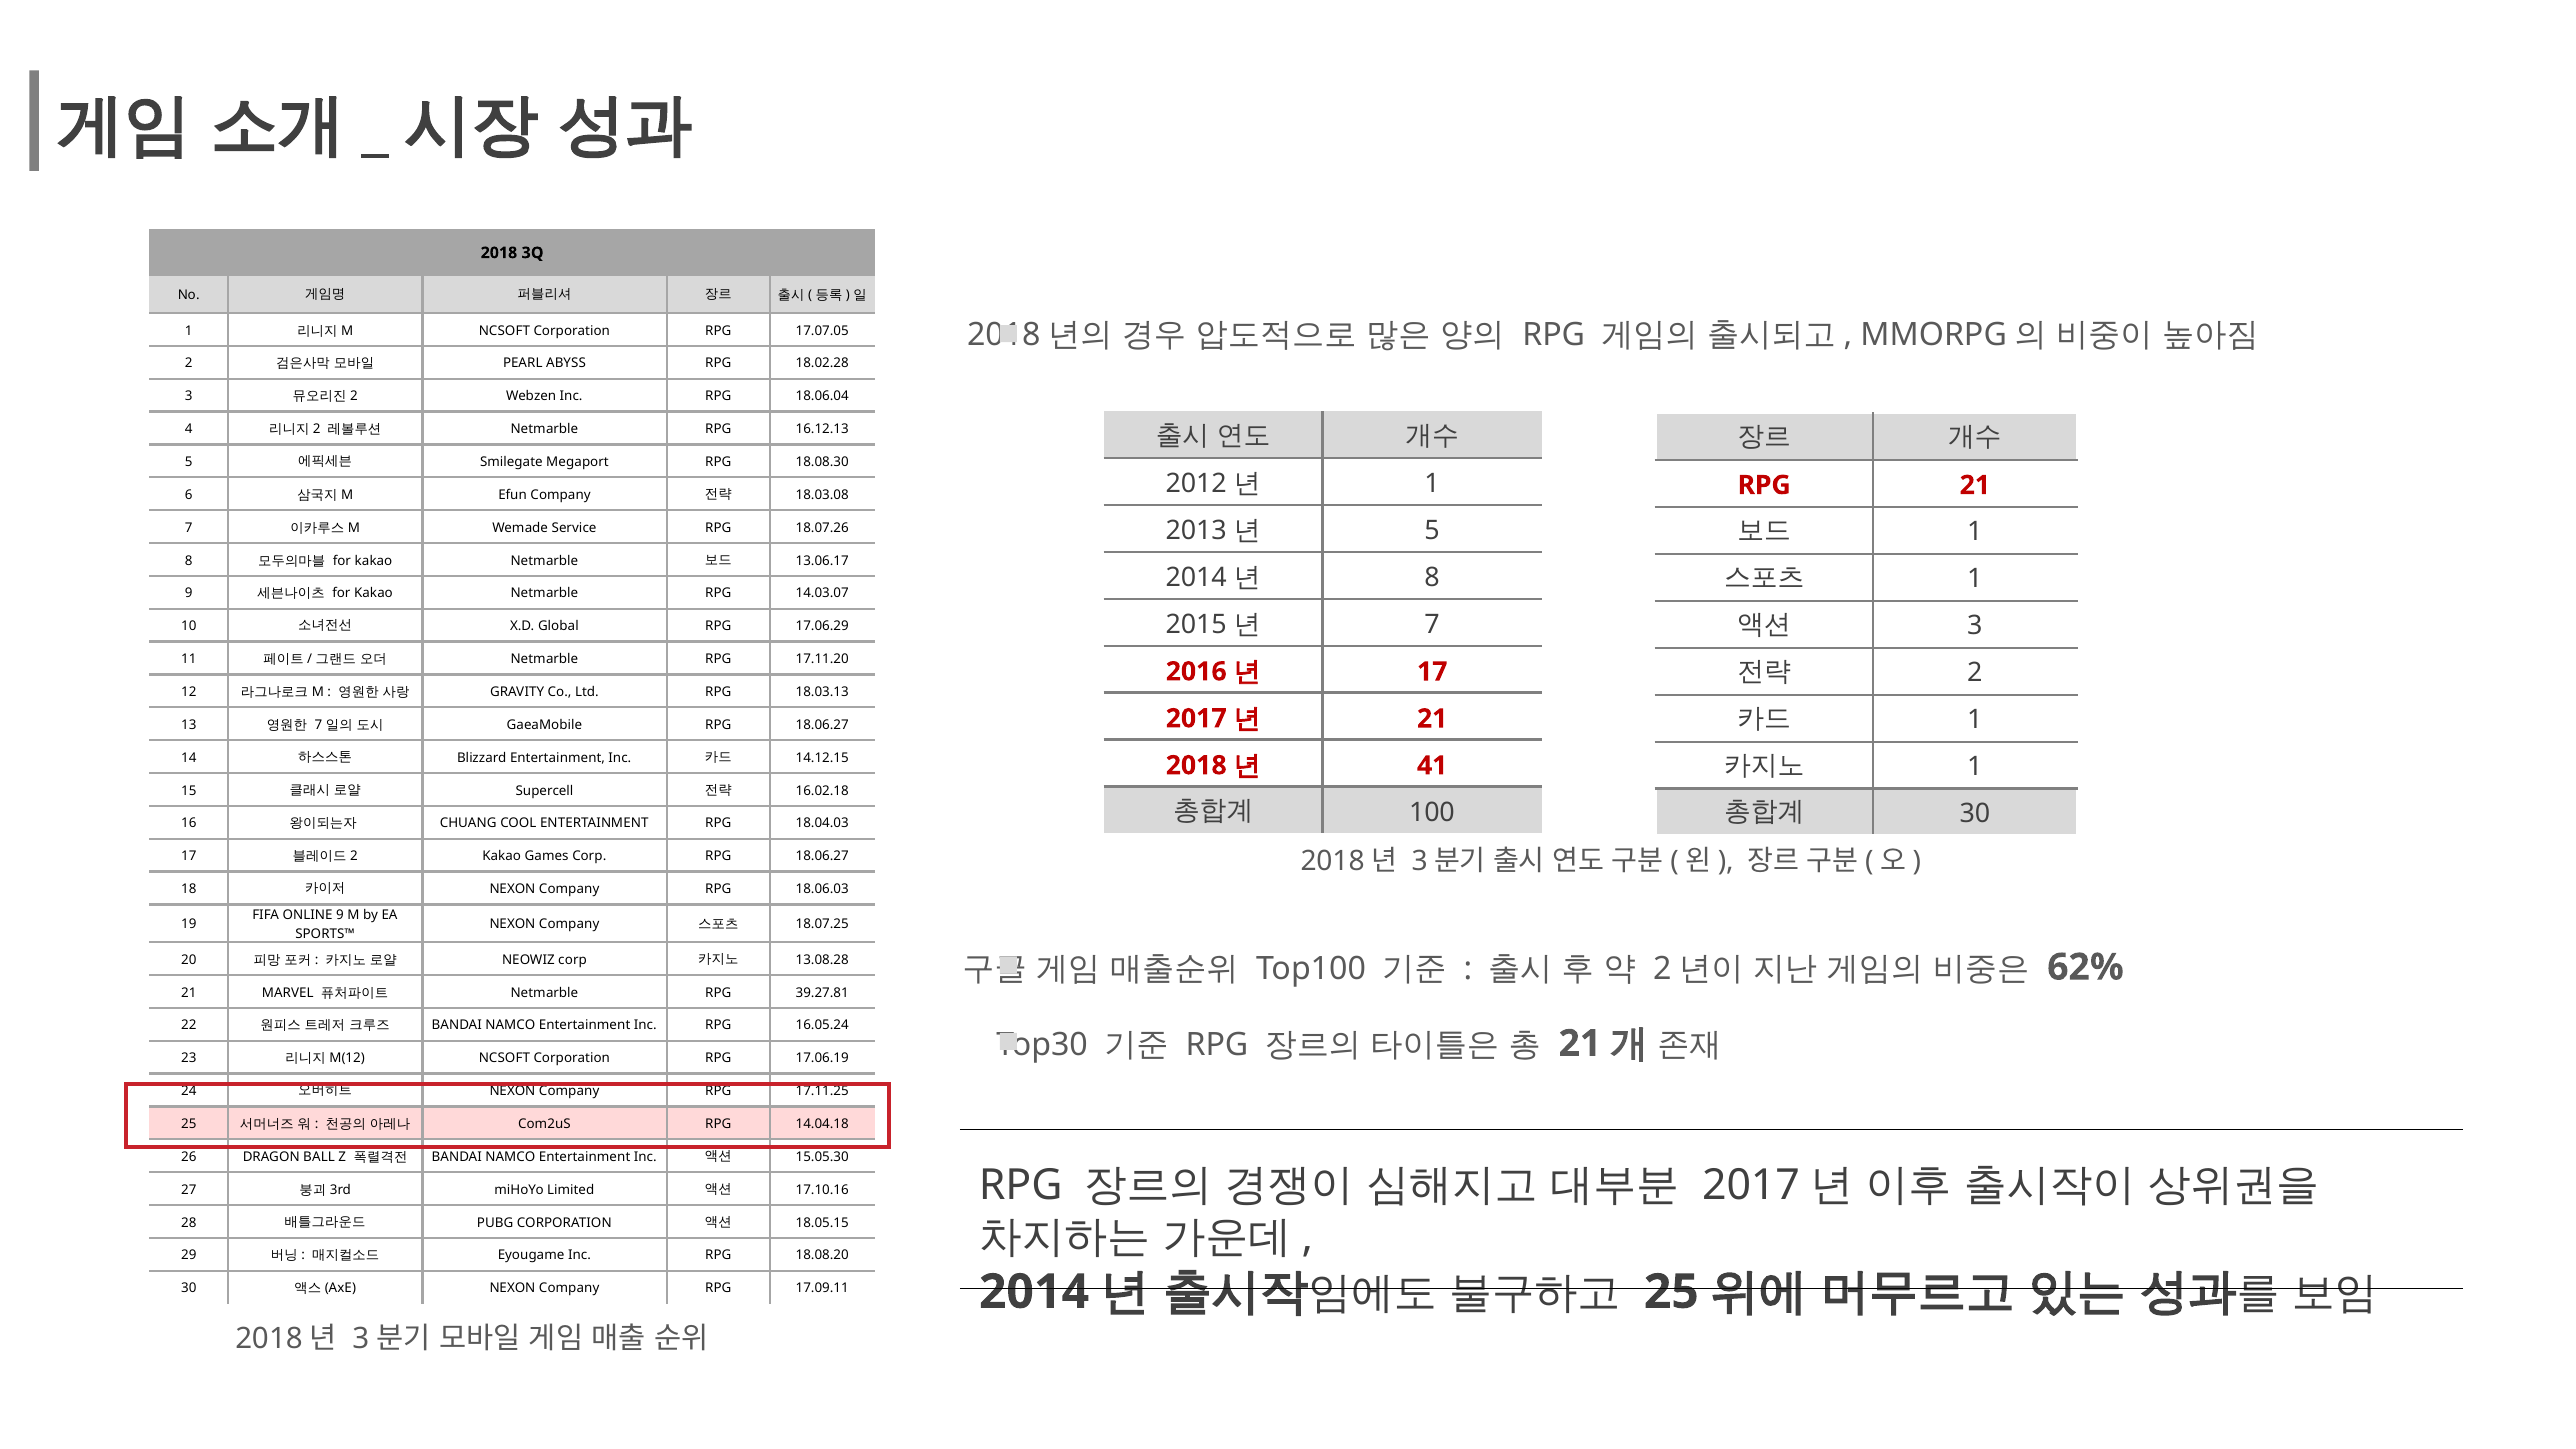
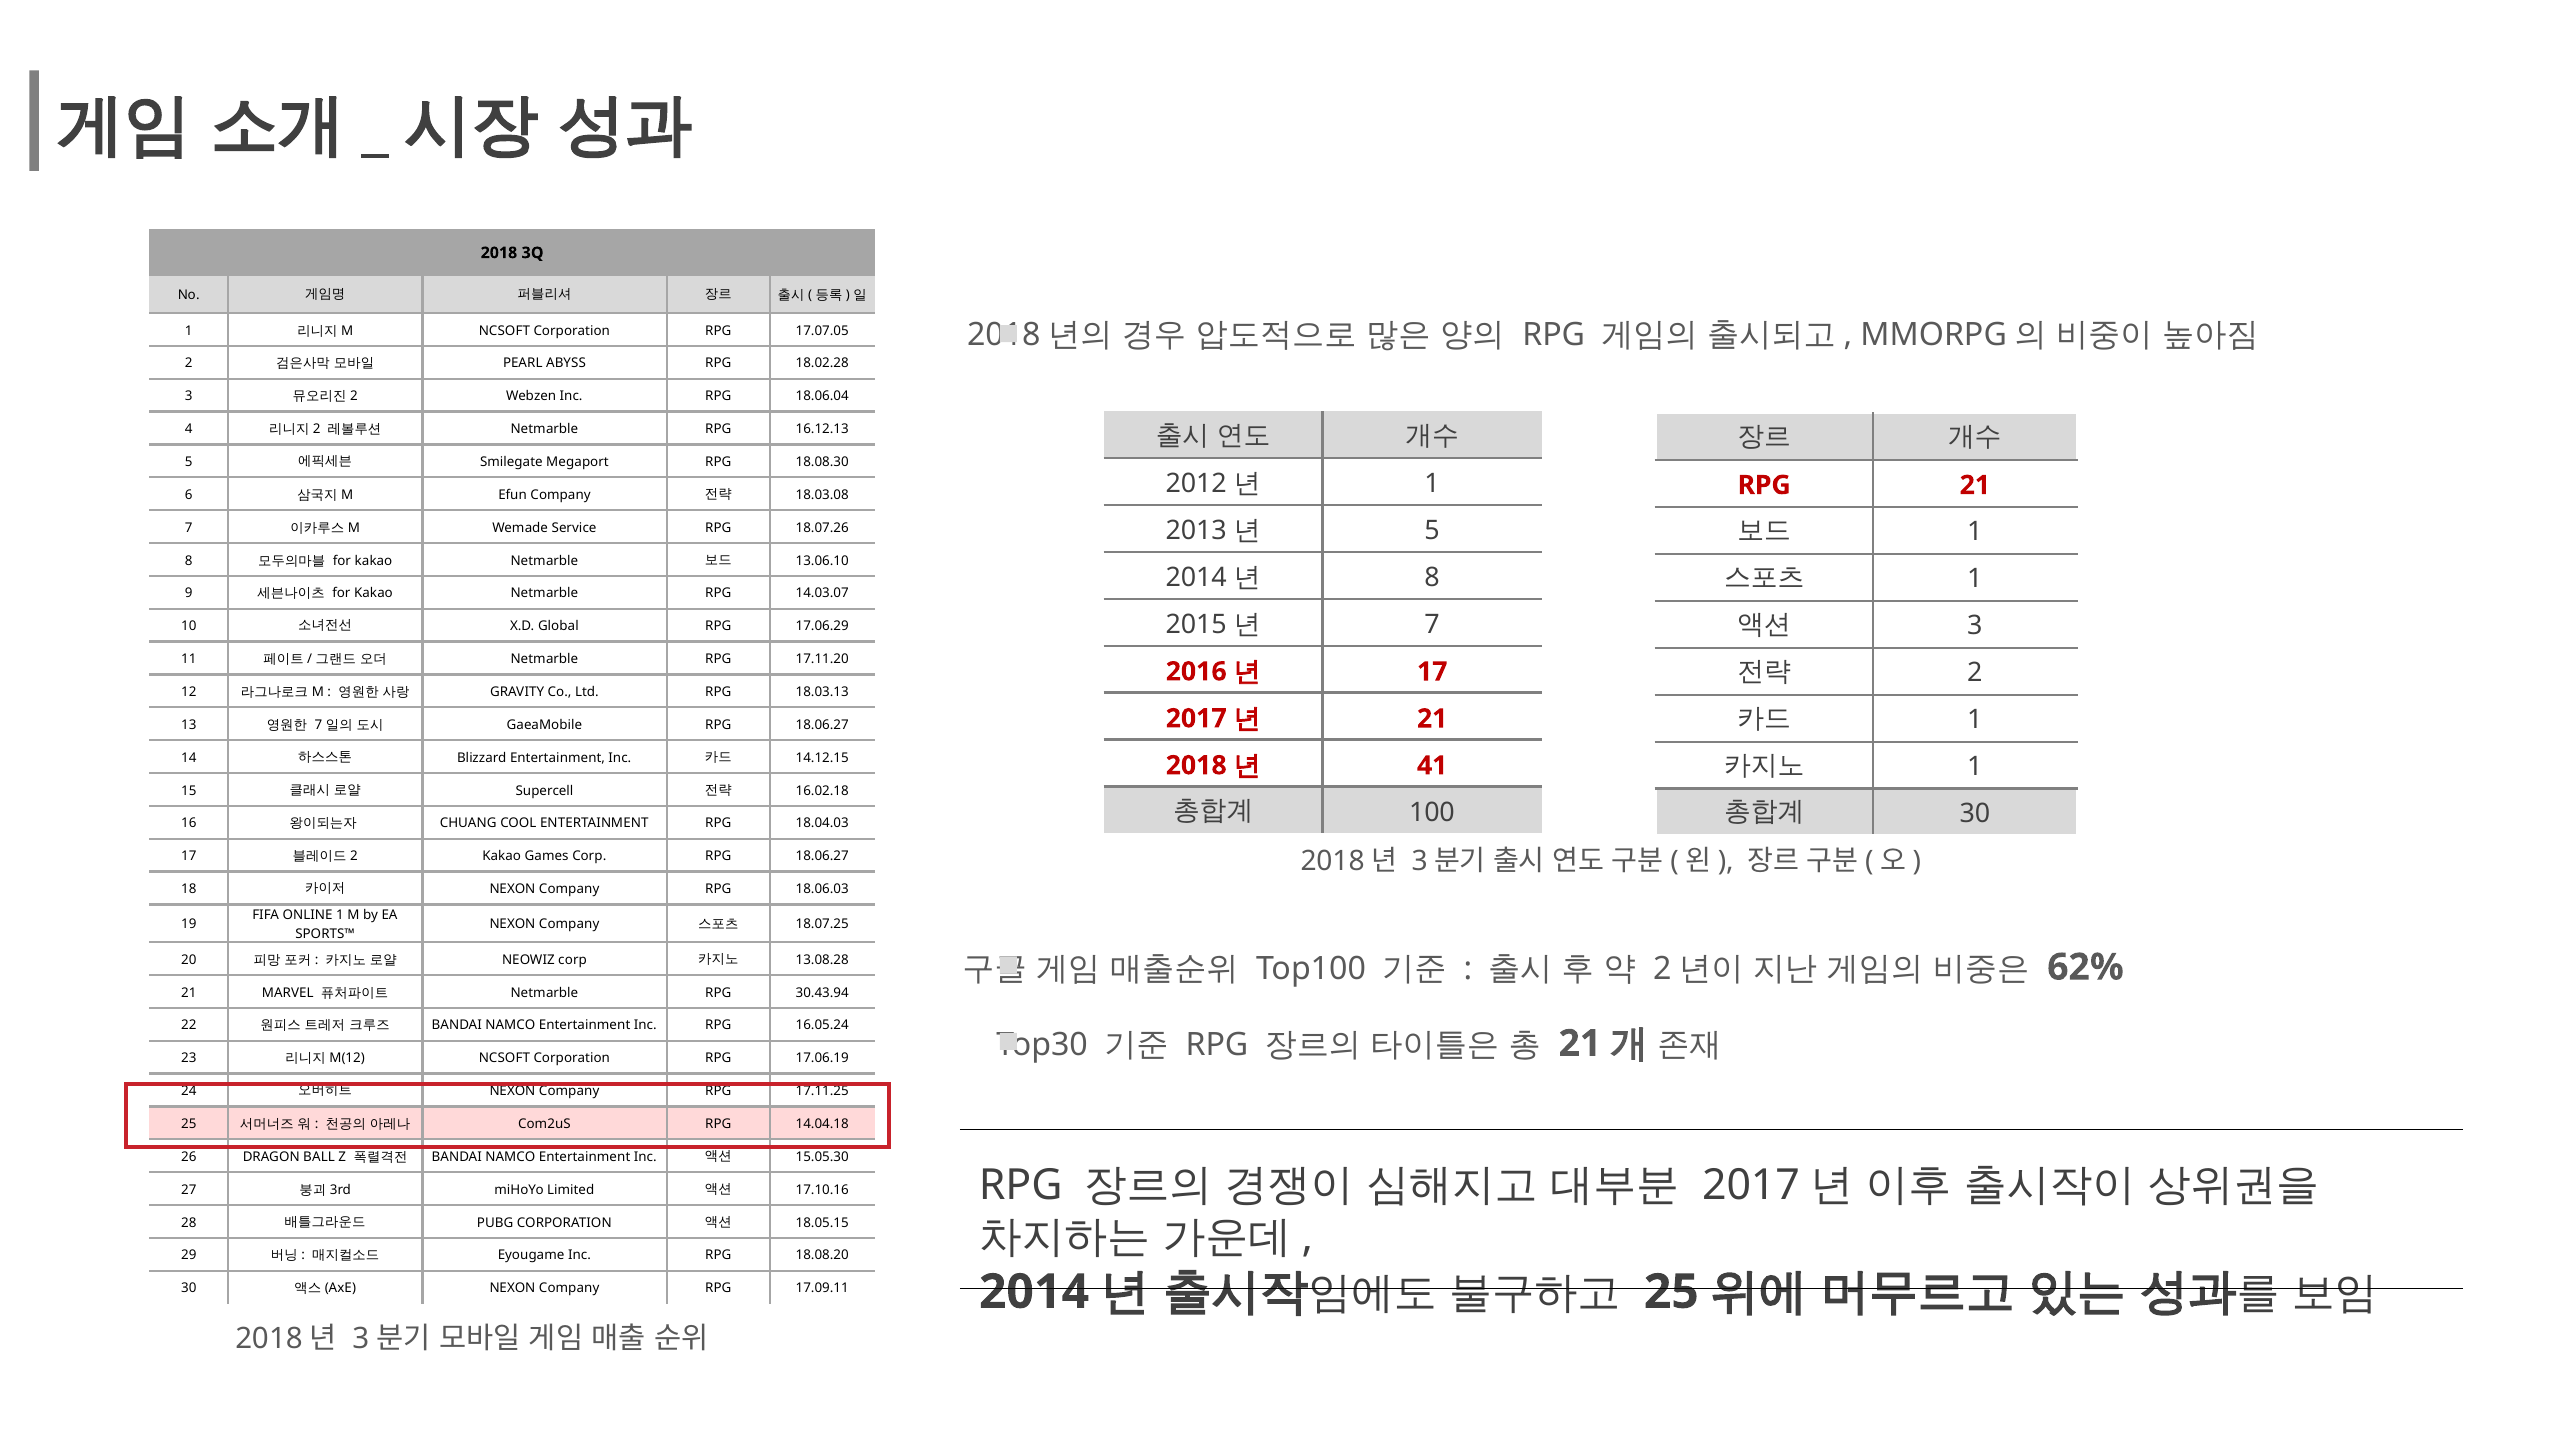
13.06.17: 13.06.17 -> 13.06.10
ONLINE 9: 9 -> 1
39.27.81: 39.27.81 -> 30.43.94
